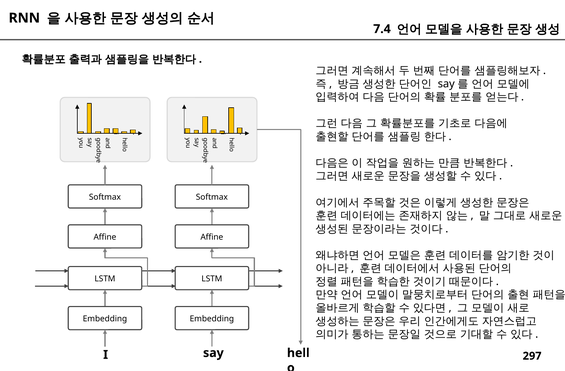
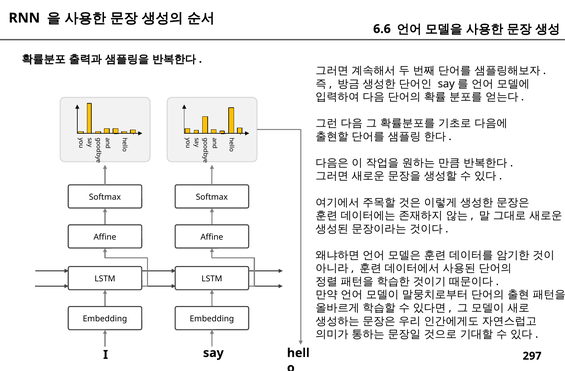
7.4: 7.4 -> 6.6
